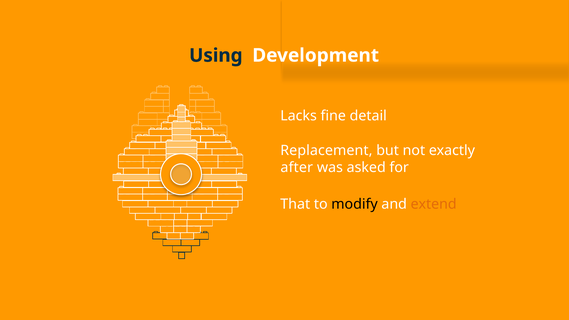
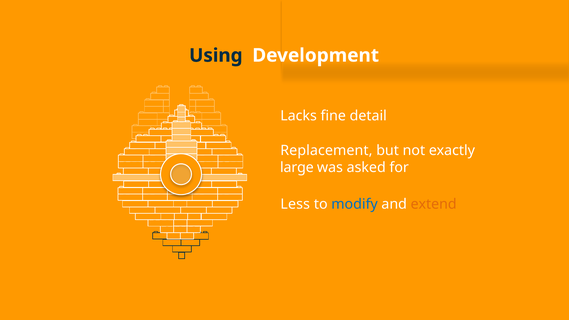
after: after -> large
That: That -> Less
modify colour: black -> blue
